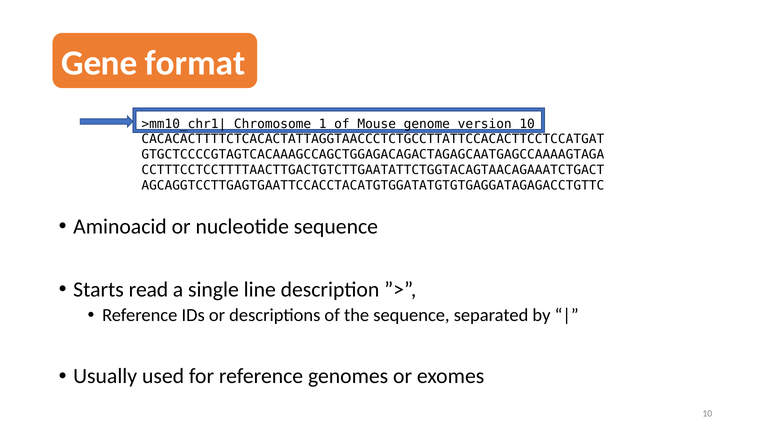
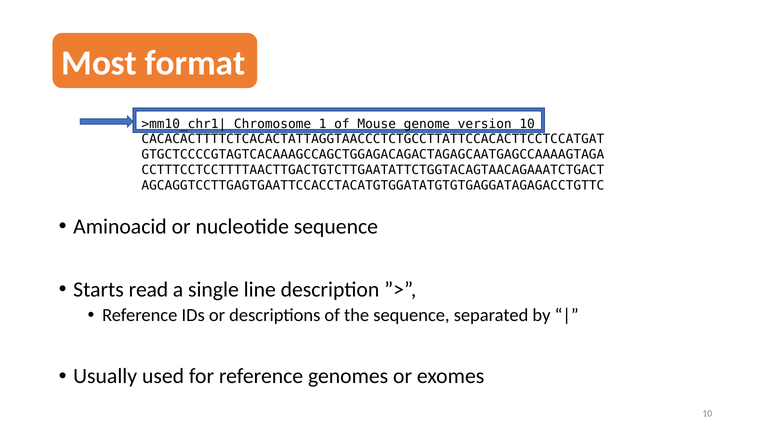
Gene: Gene -> Most
